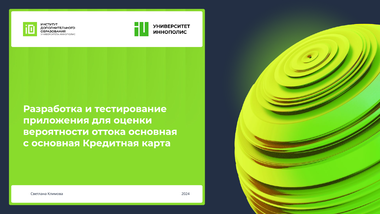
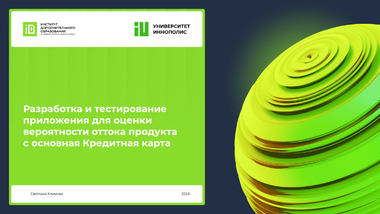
оттока основная: основная -> продукта
